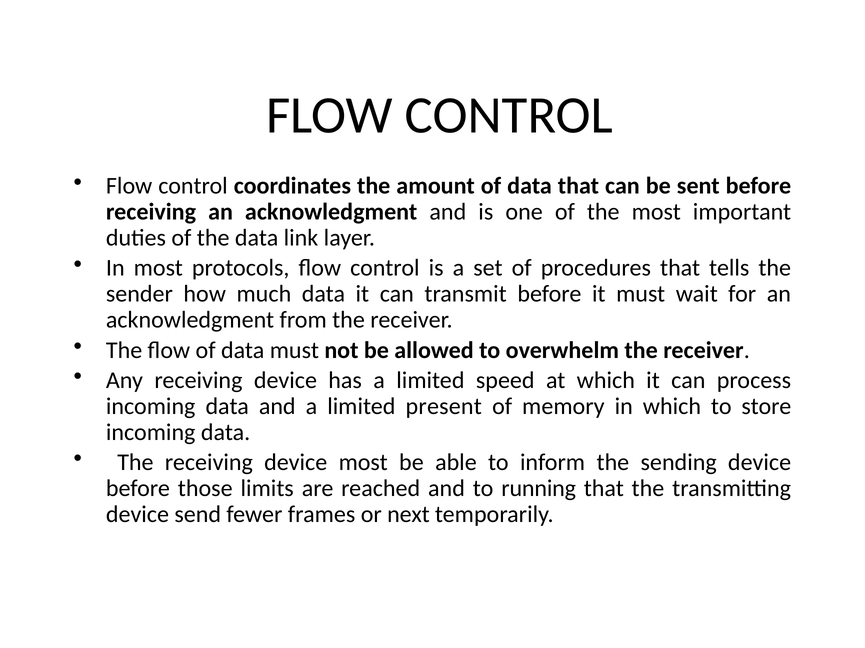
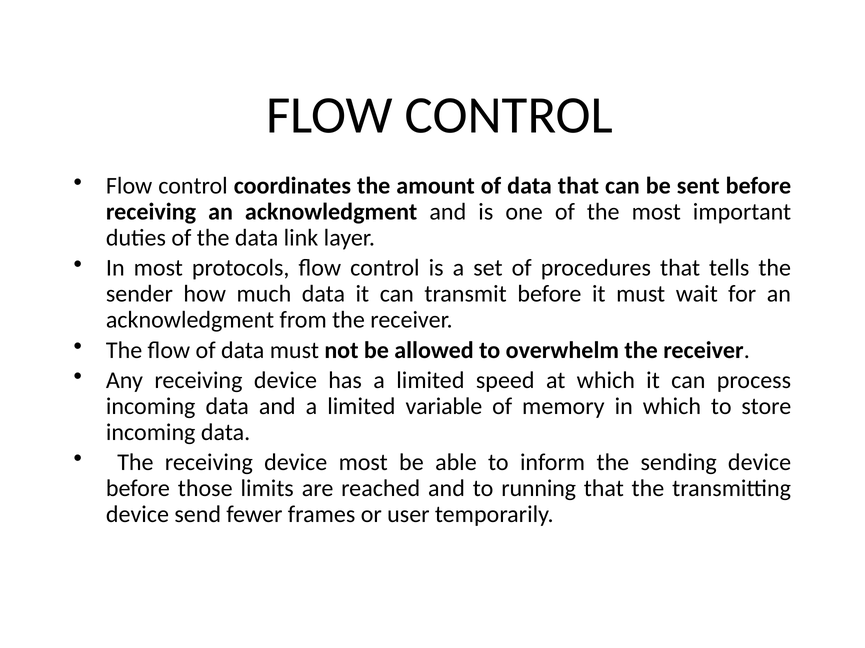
present: present -> variable
next: next -> user
